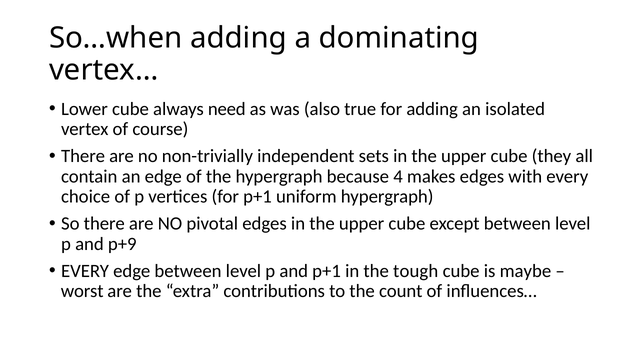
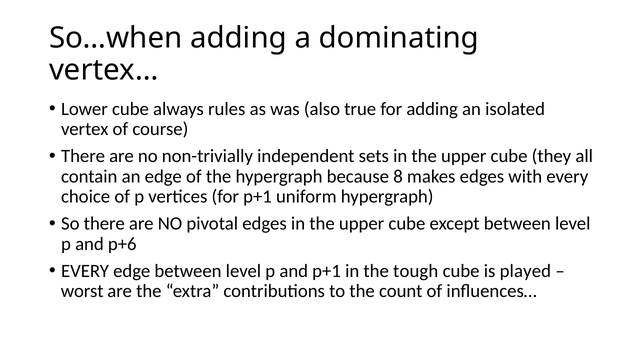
need: need -> rules
4: 4 -> 8
p+9: p+9 -> p+6
maybe: maybe -> played
